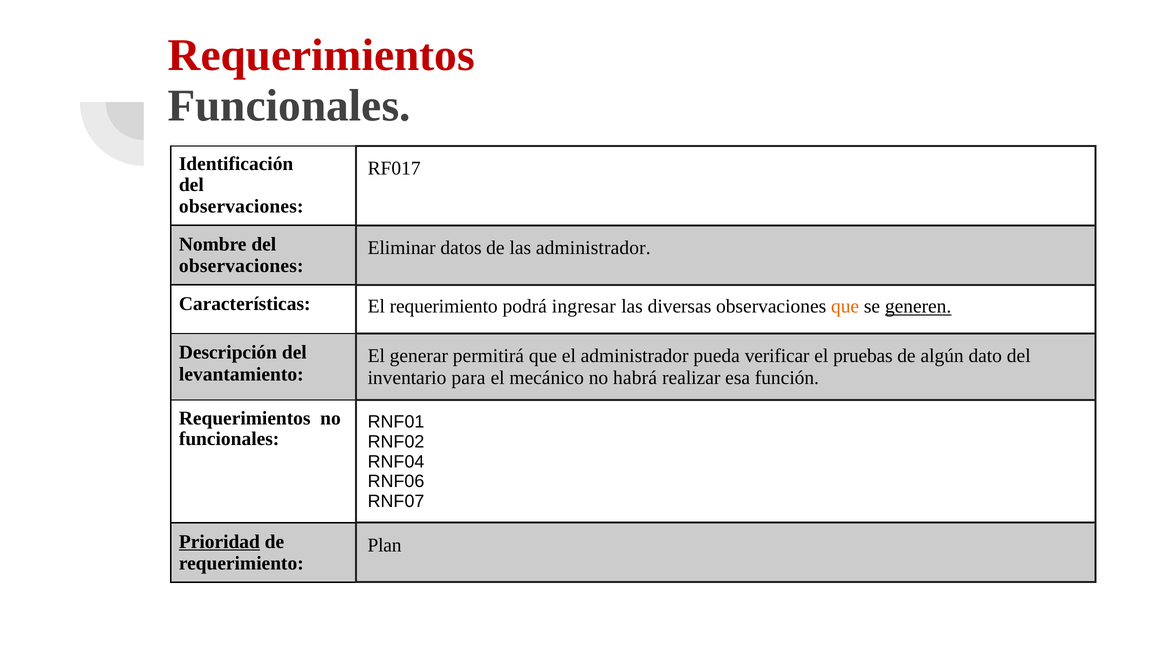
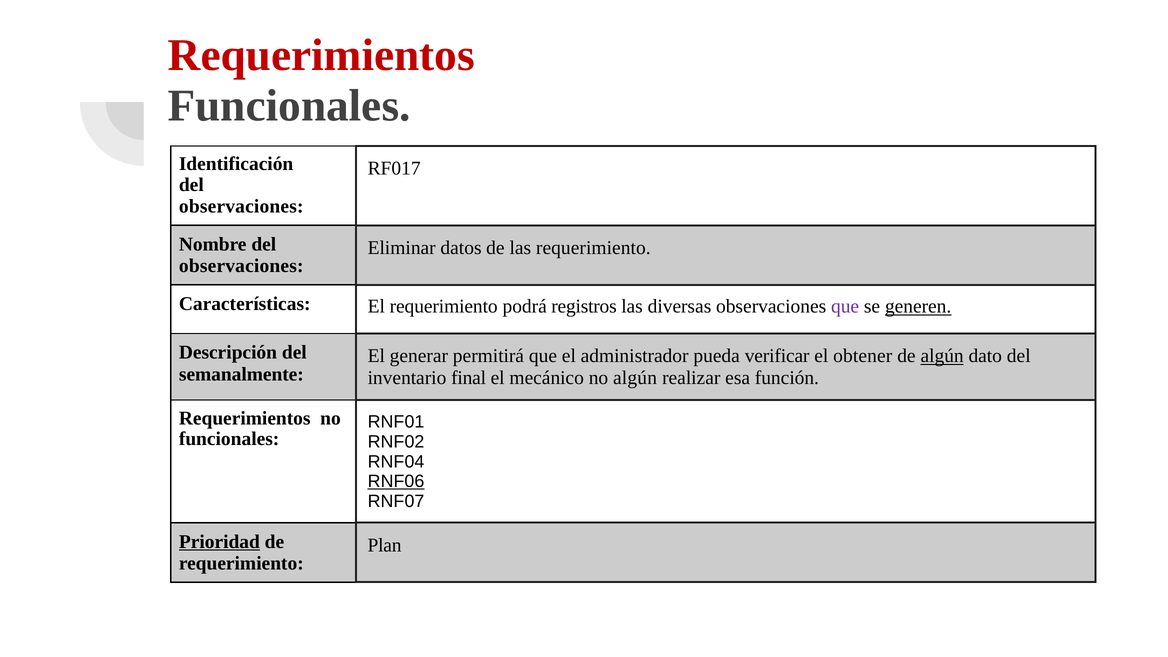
las administrador: administrador -> requerimiento
ingresar: ingresar -> registros
que at (845, 307) colour: orange -> purple
pruebas: pruebas -> obtener
algún at (942, 356) underline: none -> present
levantamiento: levantamiento -> semanalmente
para: para -> final
no habrá: habrá -> algún
RNF06 underline: none -> present
